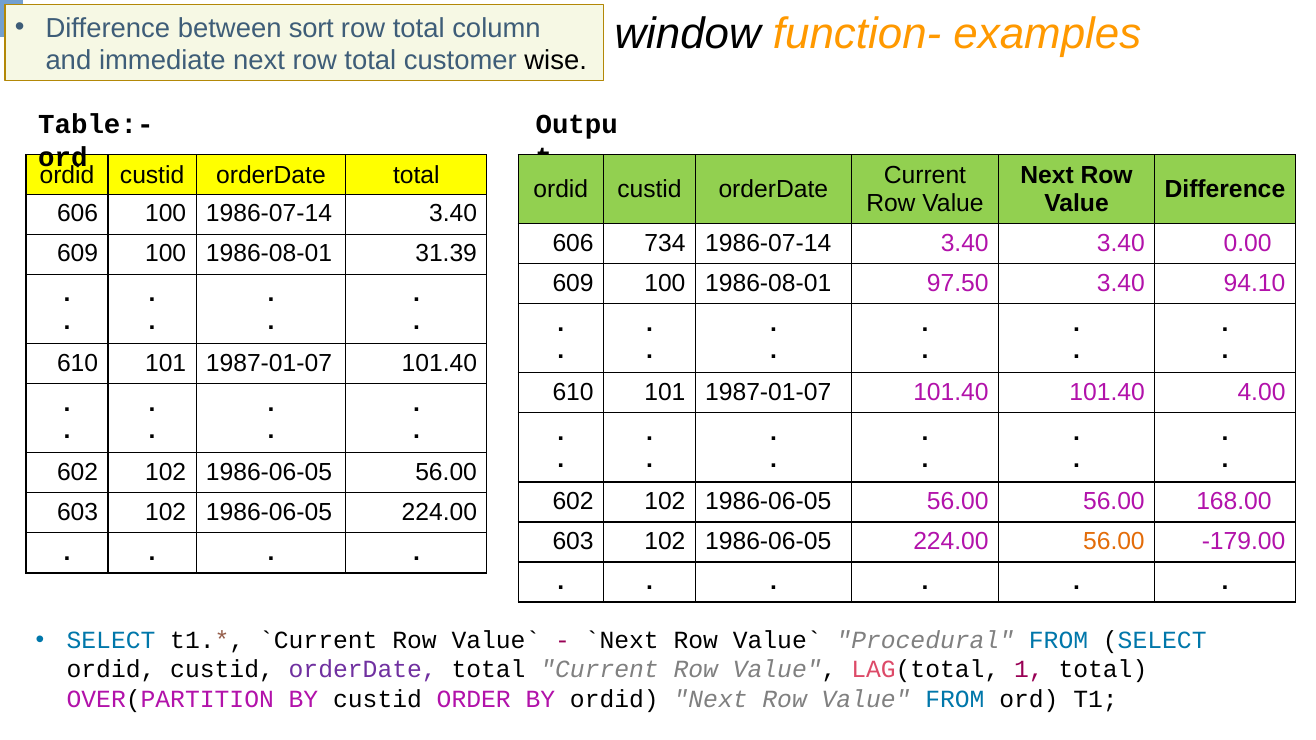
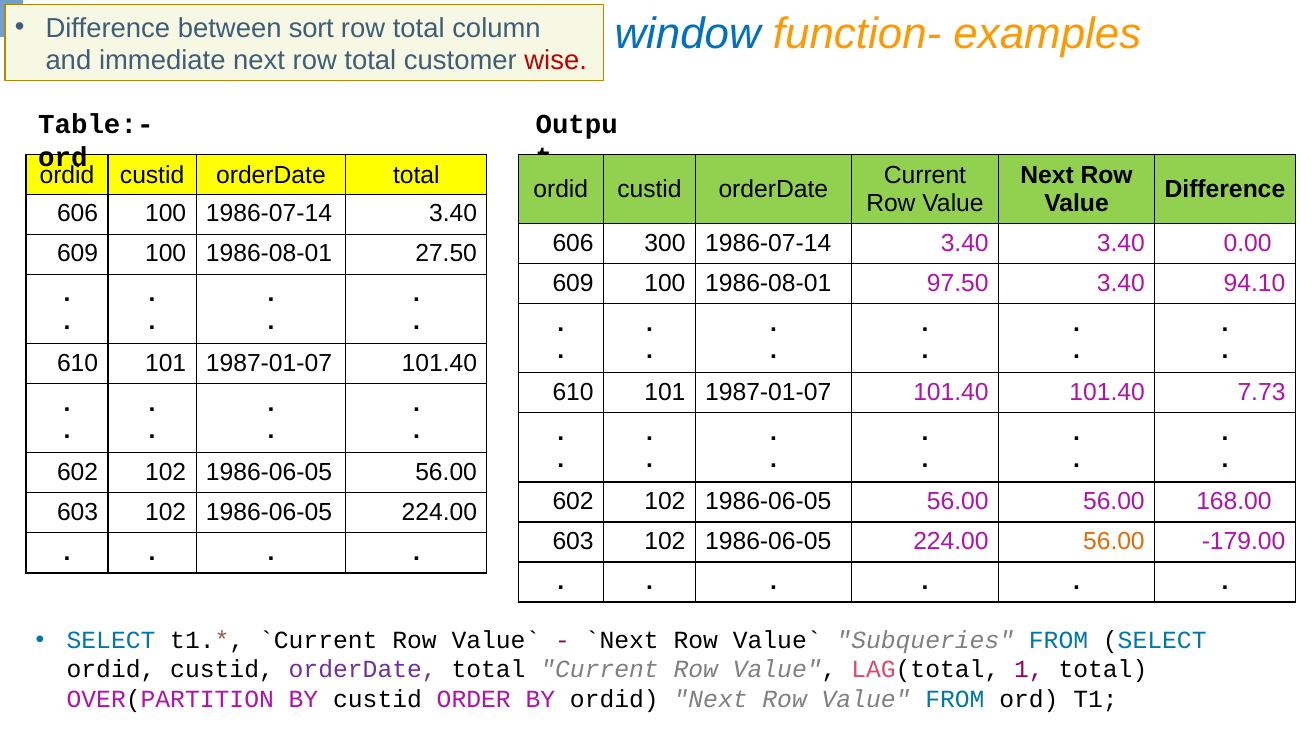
window colour: black -> blue
wise colour: black -> red
734: 734 -> 300
31.39: 31.39 -> 27.50
4.00: 4.00 -> 7.73
Procedural: Procedural -> Subqueries
